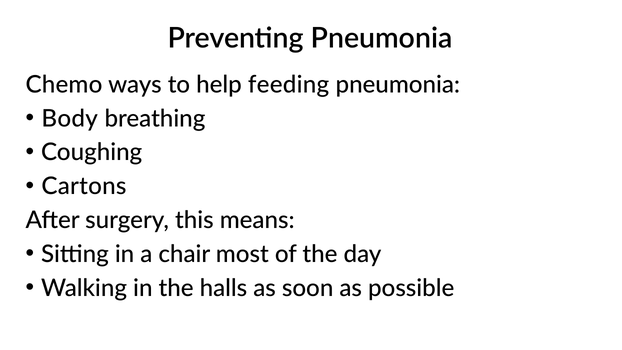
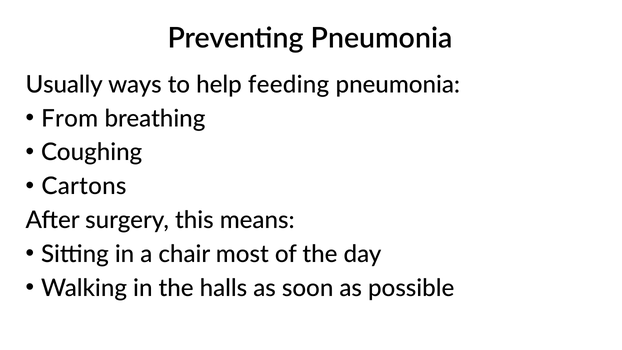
Chemo: Chemo -> Usually
Body: Body -> From
